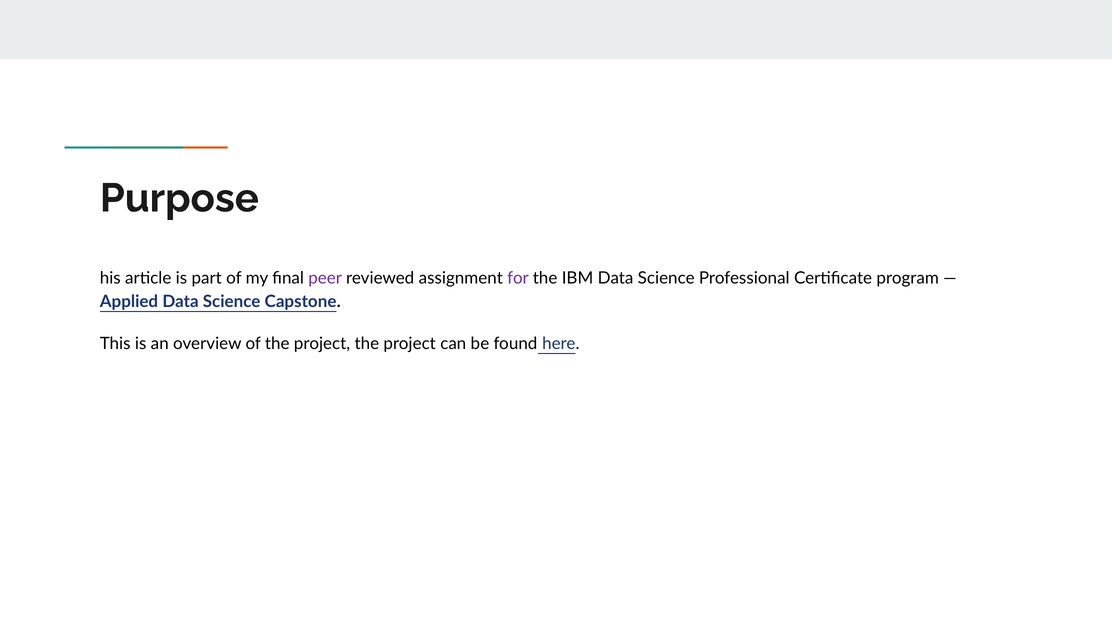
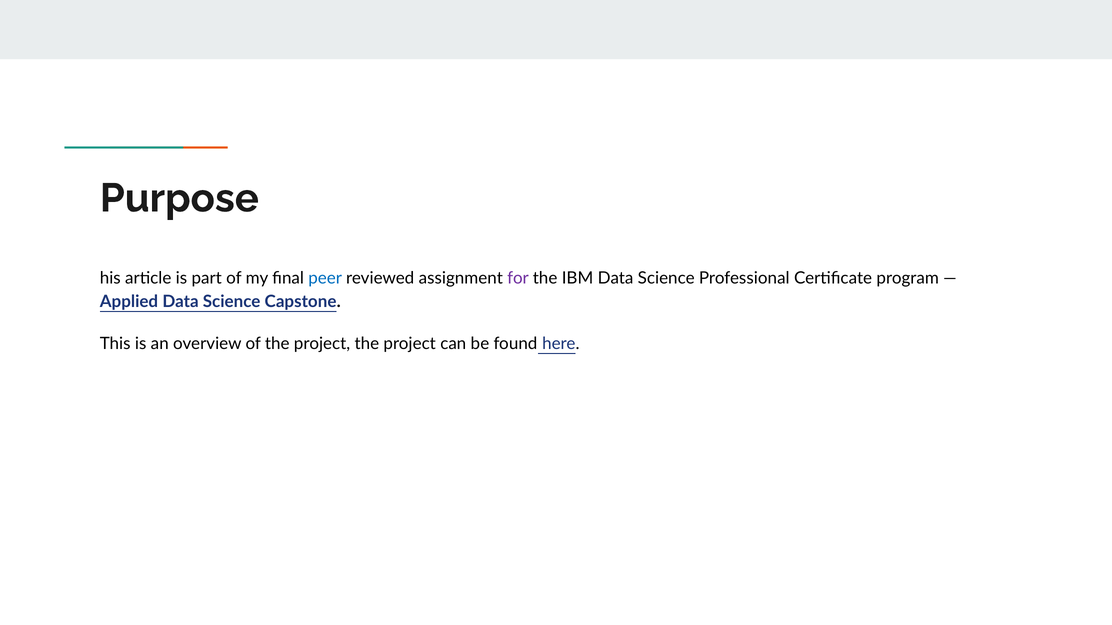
peer colour: purple -> blue
